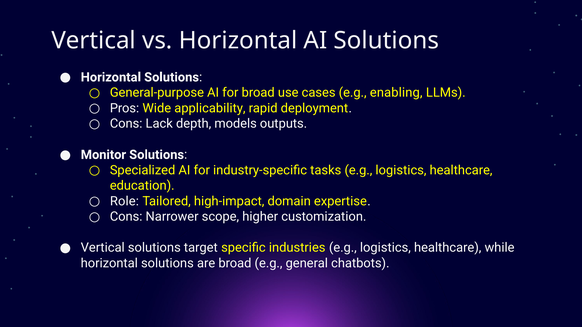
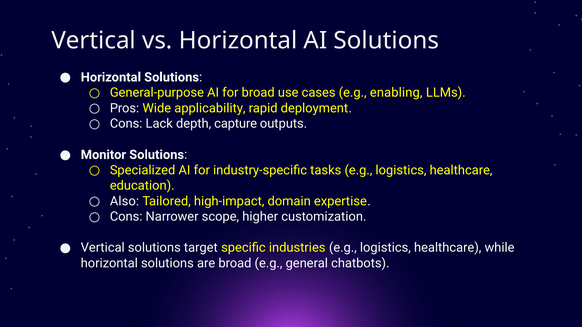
models: models -> capture
Role: Role -> Also
